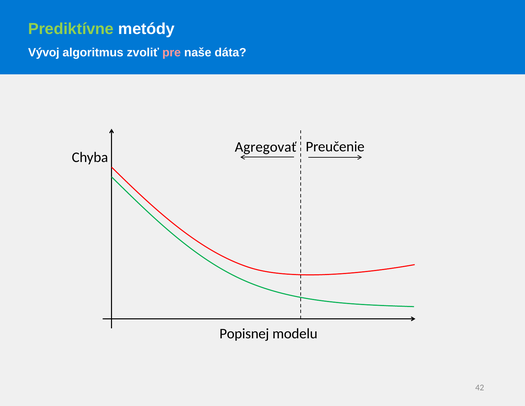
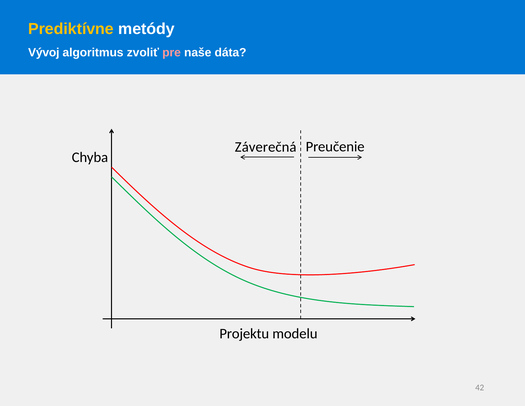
Prediktívne colour: light green -> yellow
Agregovať: Agregovať -> Záverečná
Popisnej: Popisnej -> Projektu
